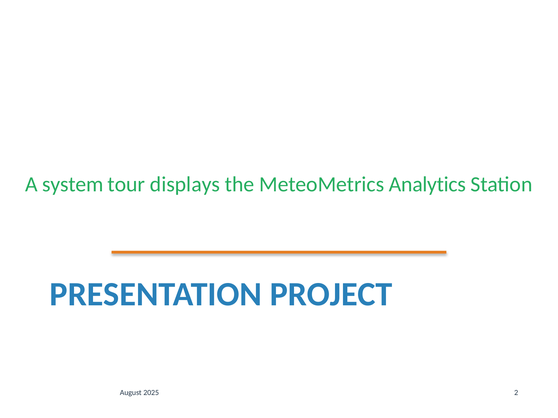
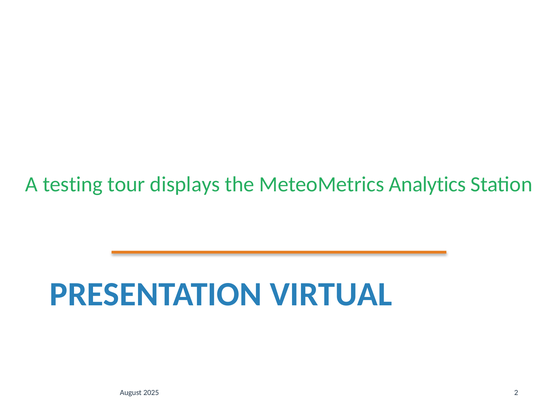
system: system -> testing
PROJECT: PROJECT -> VIRTUAL
